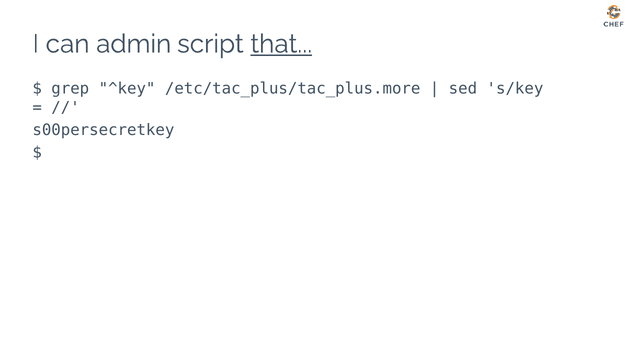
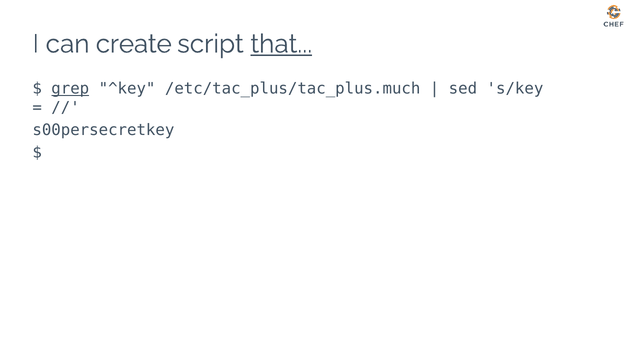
admin: admin -> create
grep underline: none -> present
/etc/tac_plus/tac_plus.more: /etc/tac_plus/tac_plus.more -> /etc/tac_plus/tac_plus.much
